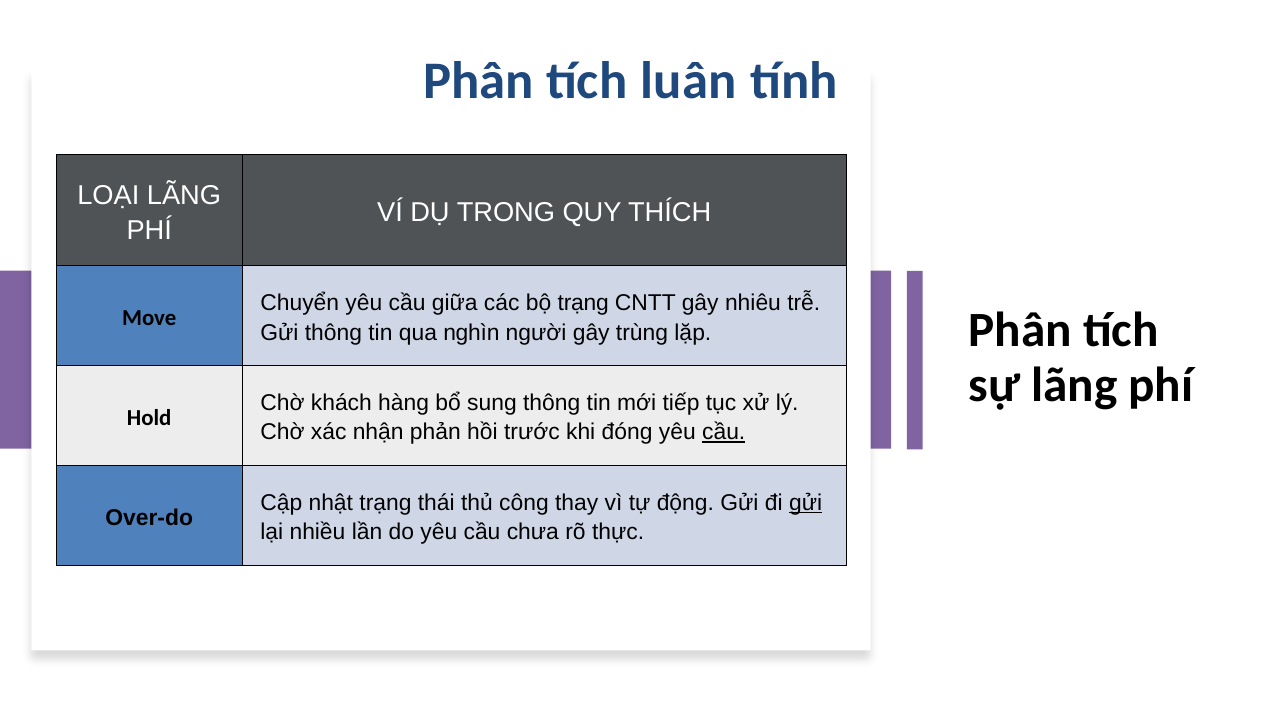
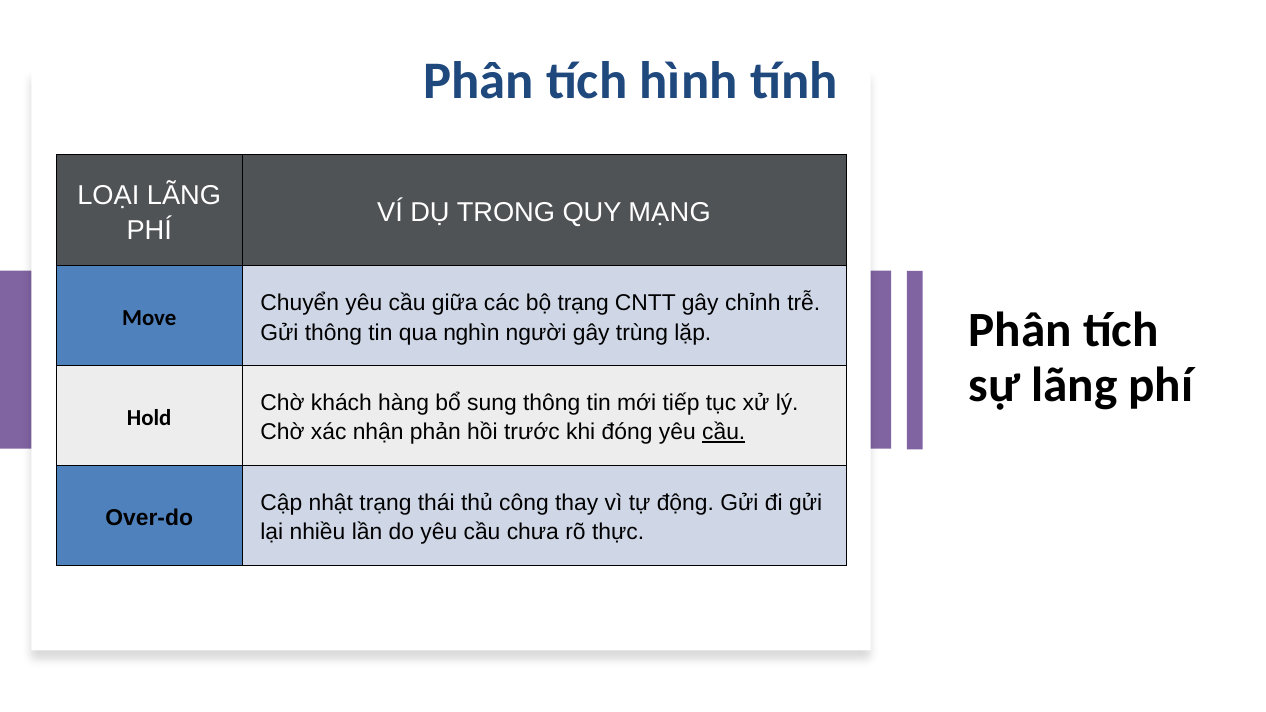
luân: luân -> hình
THÍCH: THÍCH -> MẠNG
nhiêu: nhiêu -> chỉnh
gửi at (806, 503) underline: present -> none
